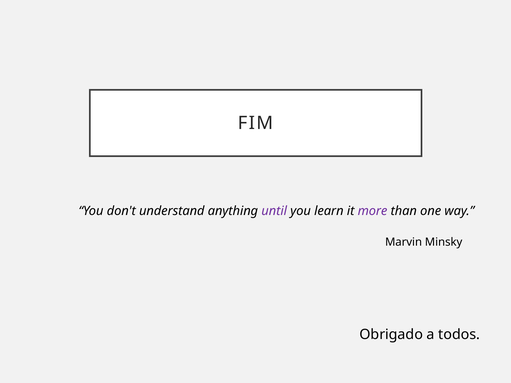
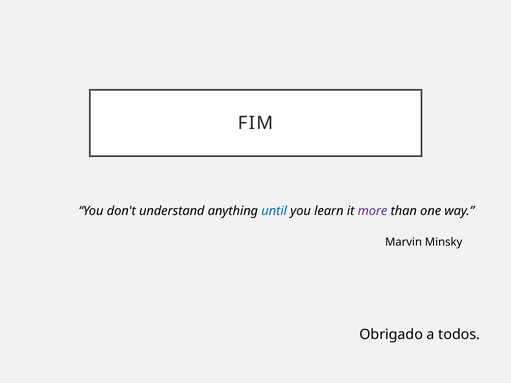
until colour: purple -> blue
